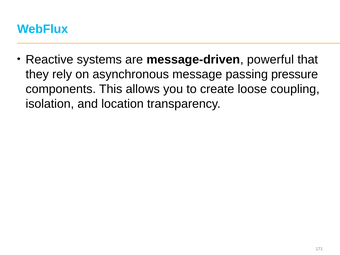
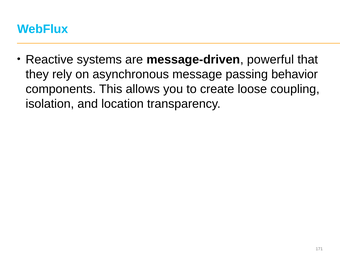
pressure: pressure -> behavior
